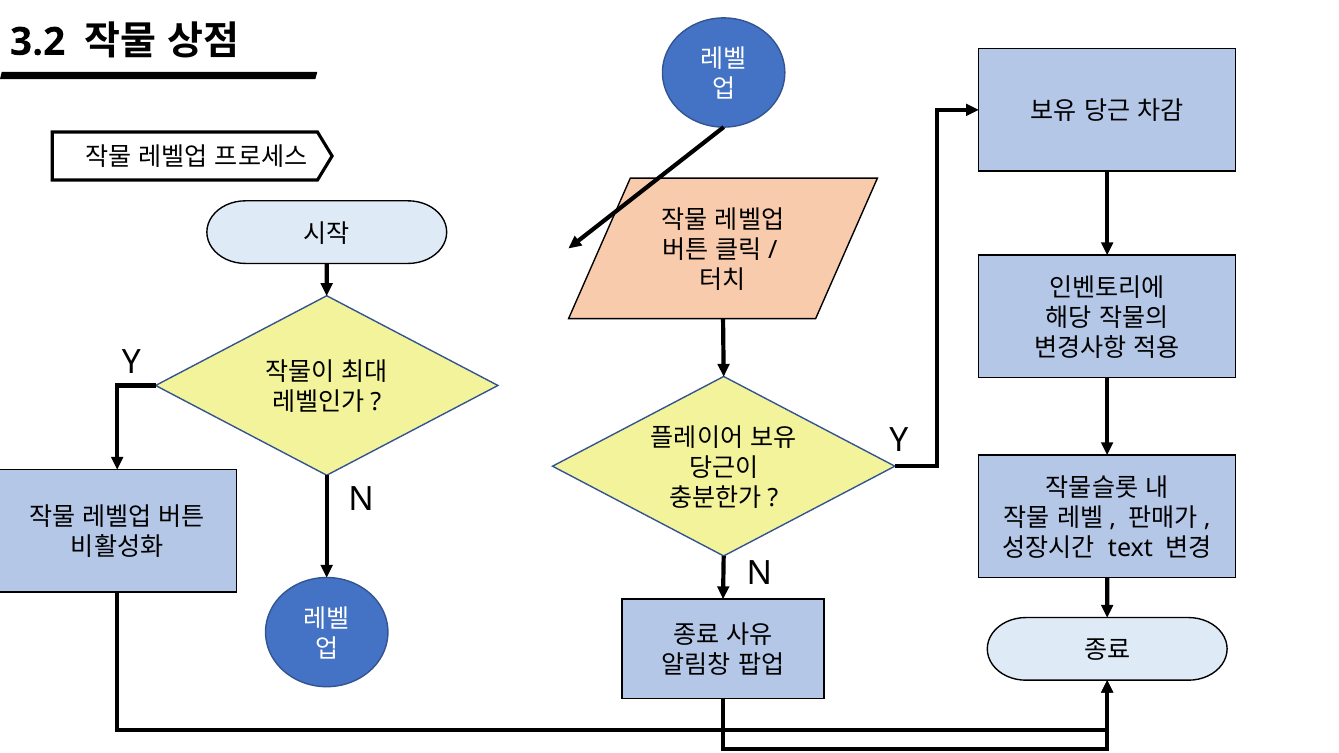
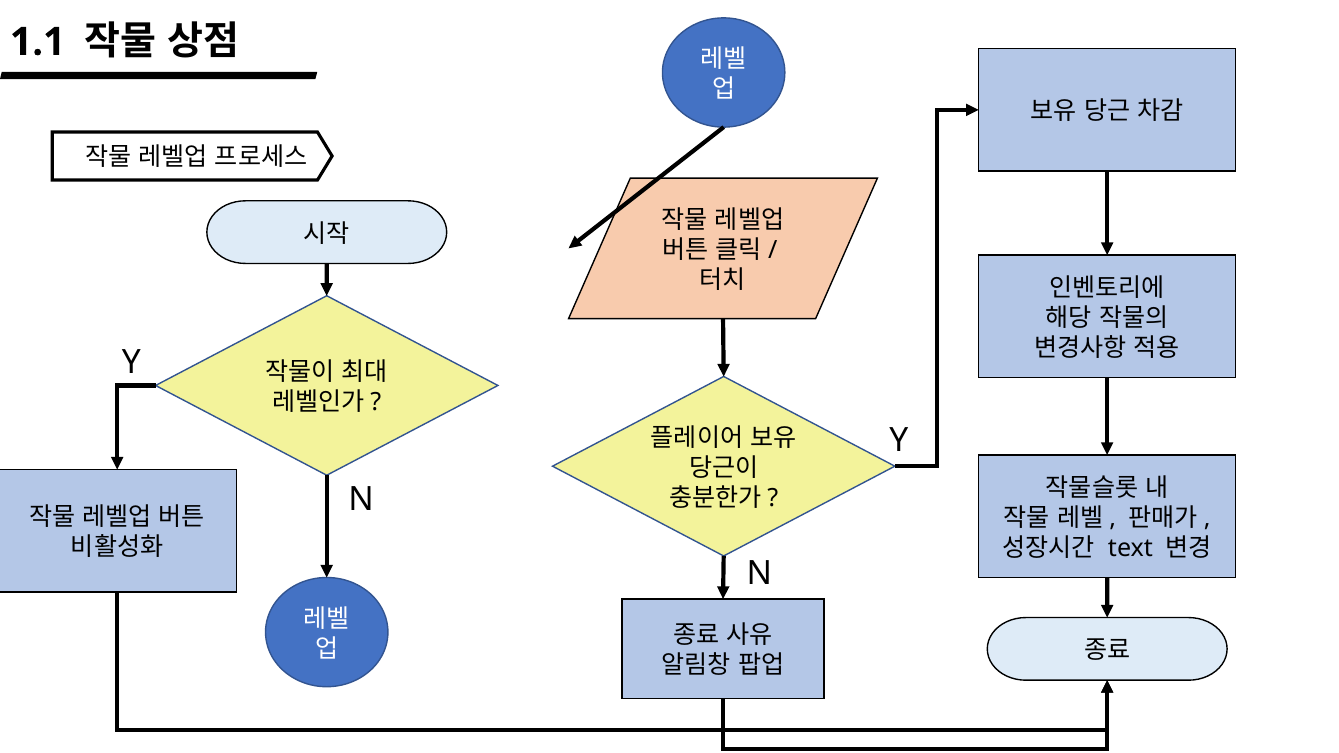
3.2: 3.2 -> 1.1
